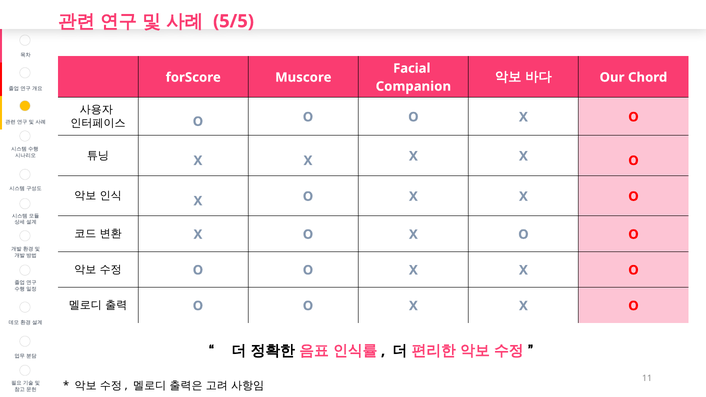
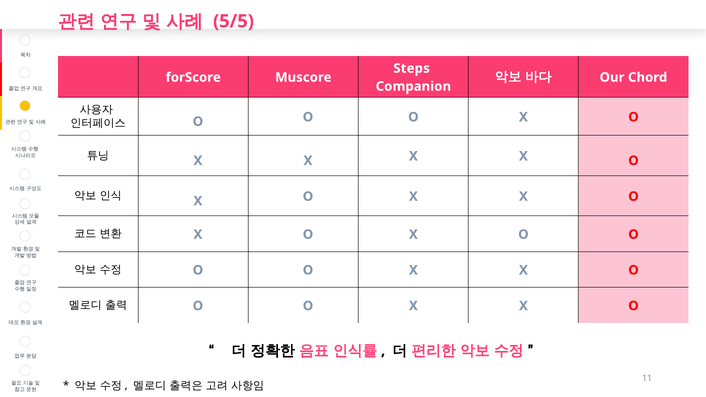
Facial: Facial -> Steps
